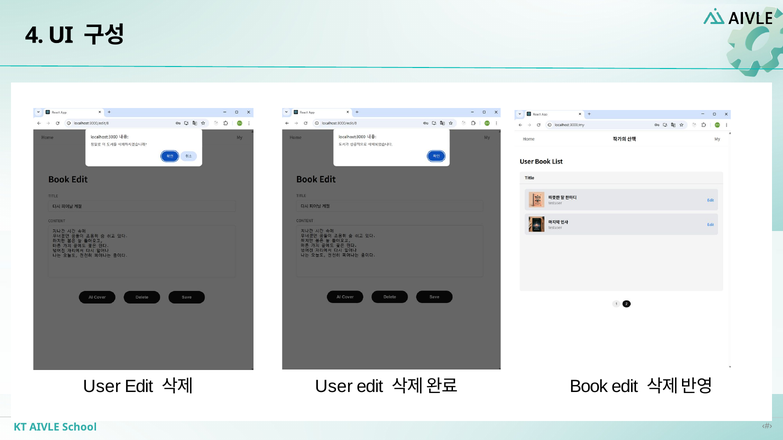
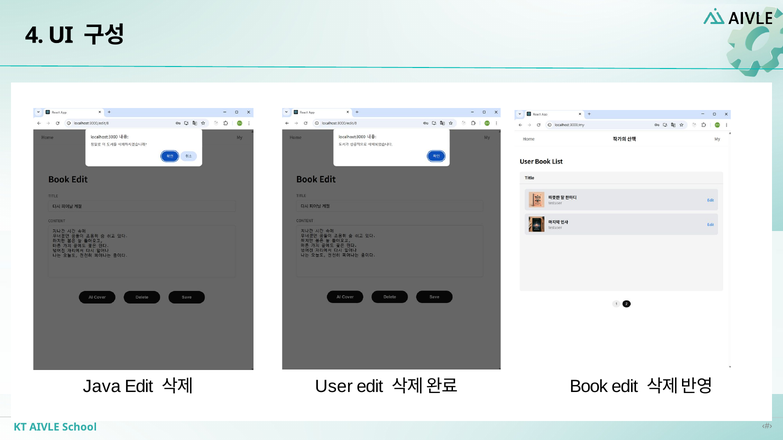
User at (102, 387): User -> Java
